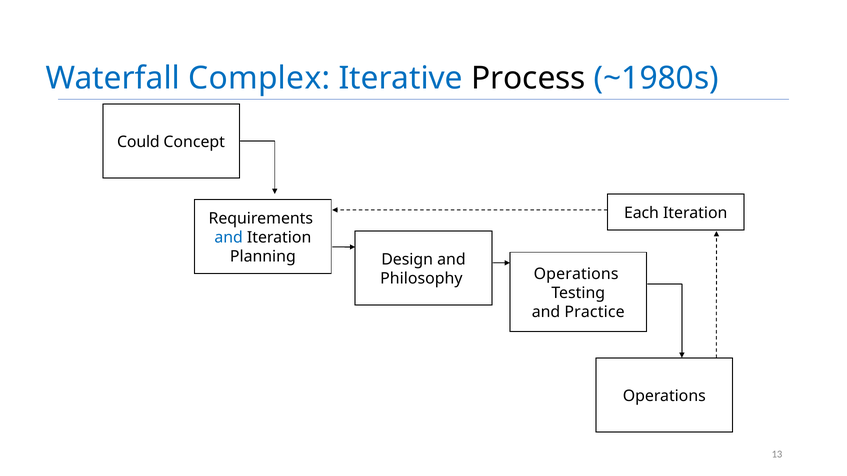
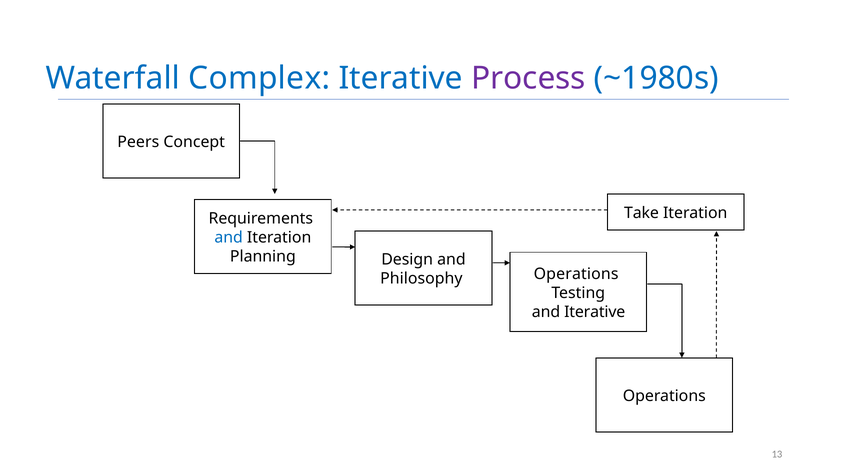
Process colour: black -> purple
Could: Could -> Peers
Each: Each -> Take
and Practice: Practice -> Iterative
